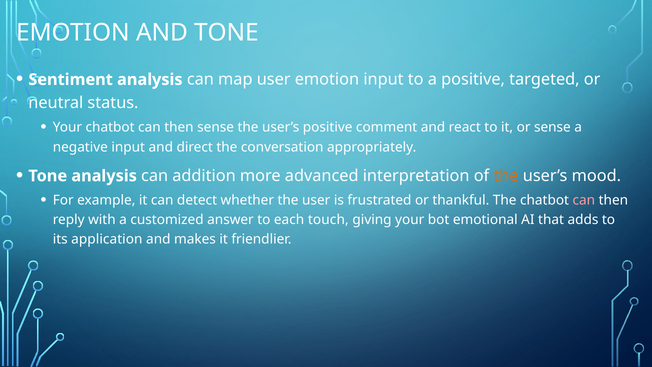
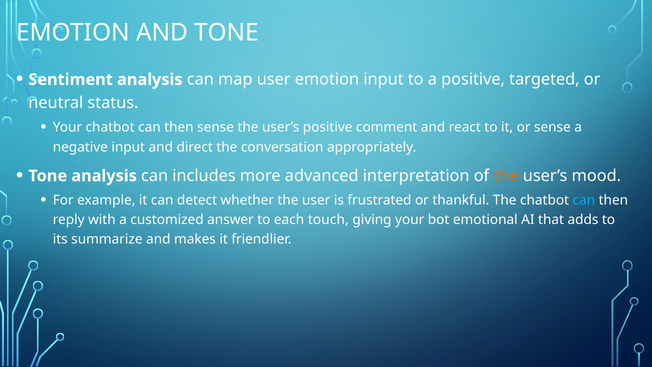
addition: addition -> includes
can at (584, 200) colour: pink -> light blue
application: application -> summarize
